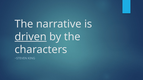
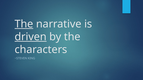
The at (24, 24) underline: none -> present
